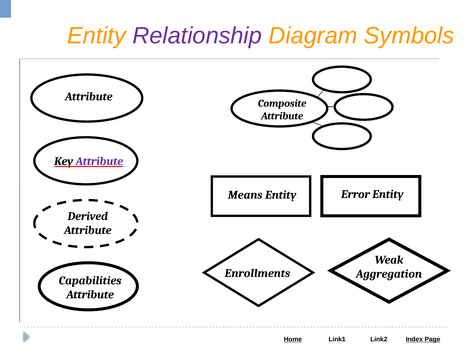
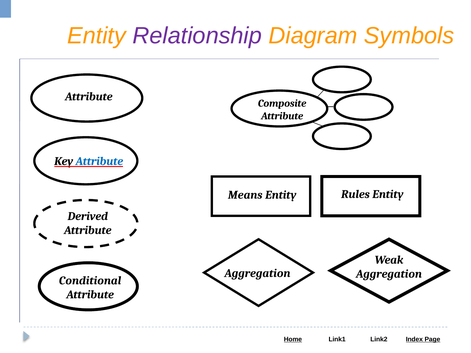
Attribute at (99, 161) colour: purple -> blue
Error: Error -> Rules
Enrollments at (257, 274): Enrollments -> Aggregation
Capabilities: Capabilities -> Conditional
